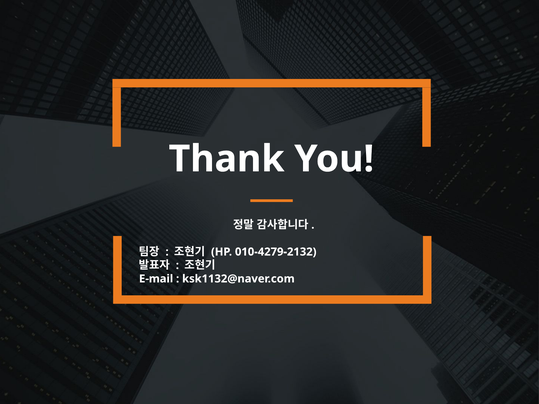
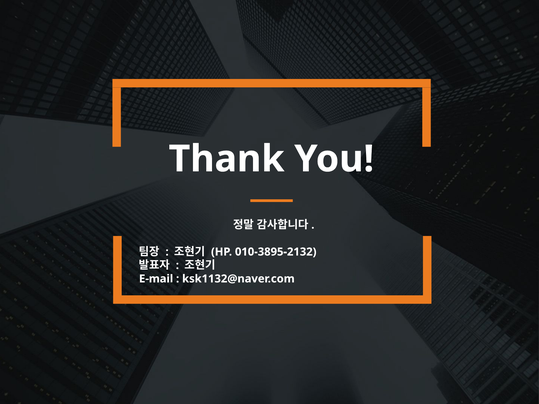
010-4279-2132: 010-4279-2132 -> 010-3895-2132
